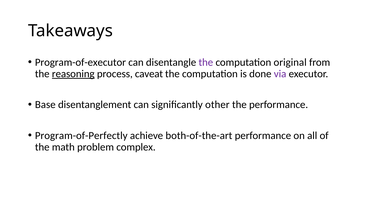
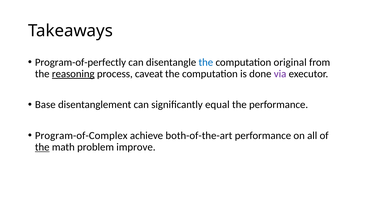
Program-of-executor: Program-of-executor -> Program-of-perfectly
the at (206, 62) colour: purple -> blue
other: other -> equal
Program-of-Perfectly: Program-of-Perfectly -> Program-of-Complex
the at (42, 147) underline: none -> present
complex: complex -> improve
